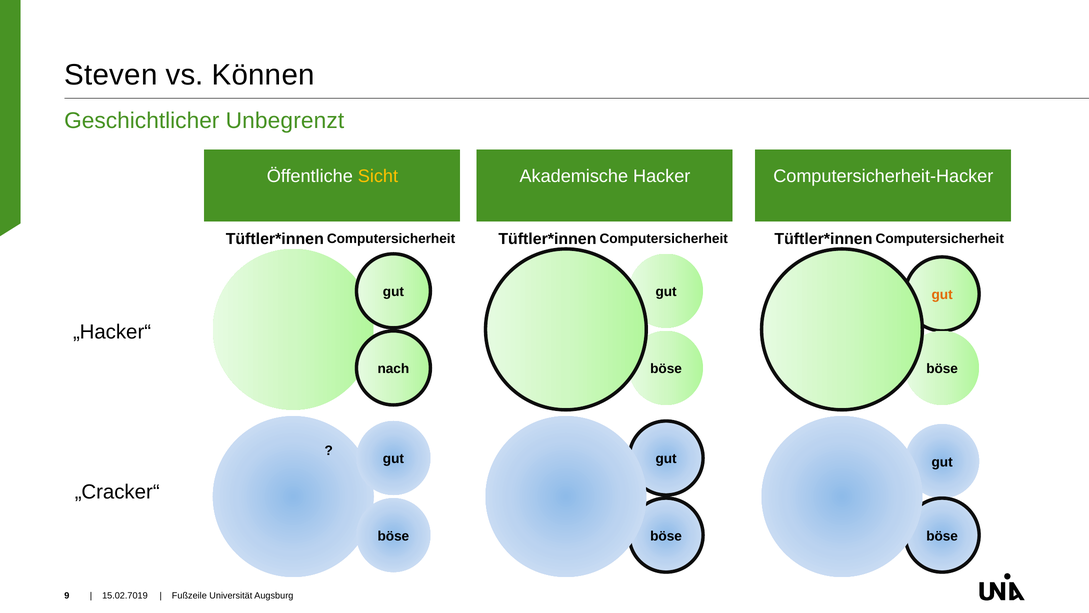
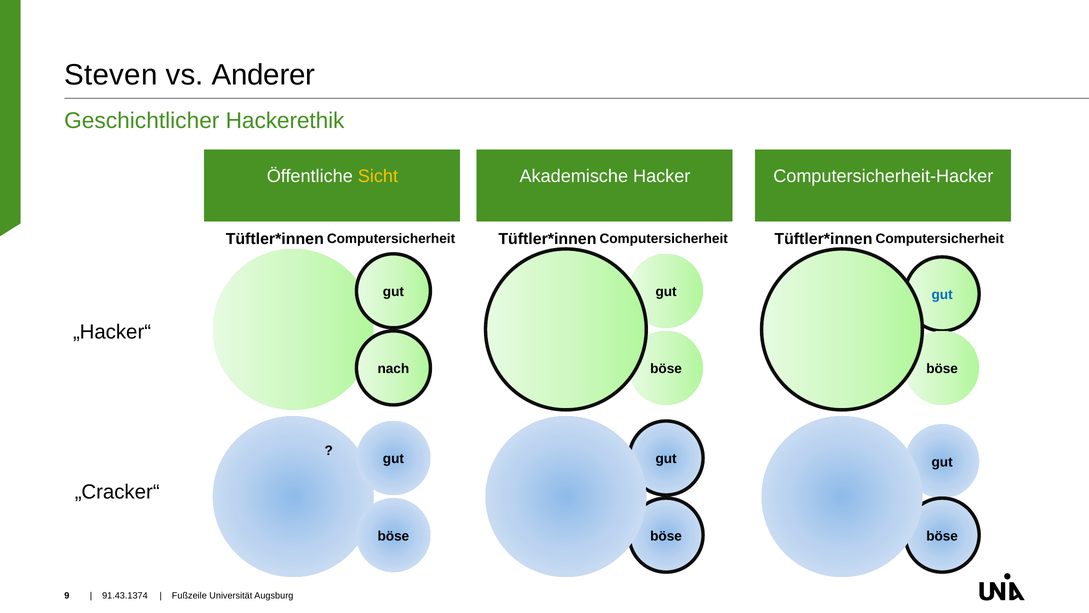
Können: Können -> Anderer
Unbegrenzt: Unbegrenzt -> Hackerethik
gut at (942, 295) colour: orange -> blue
15.02.7019: 15.02.7019 -> 91.43.1374
